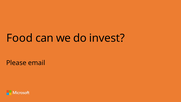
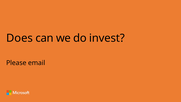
Food: Food -> Does
